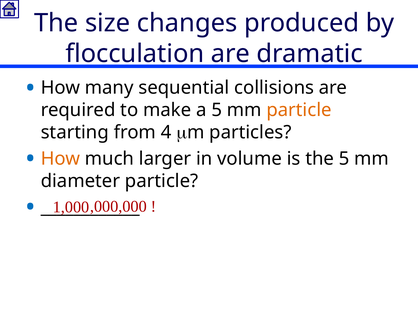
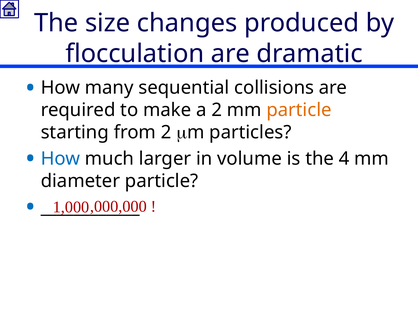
a 5: 5 -> 2
from 4: 4 -> 2
How at (60, 158) colour: orange -> blue
the 5: 5 -> 4
